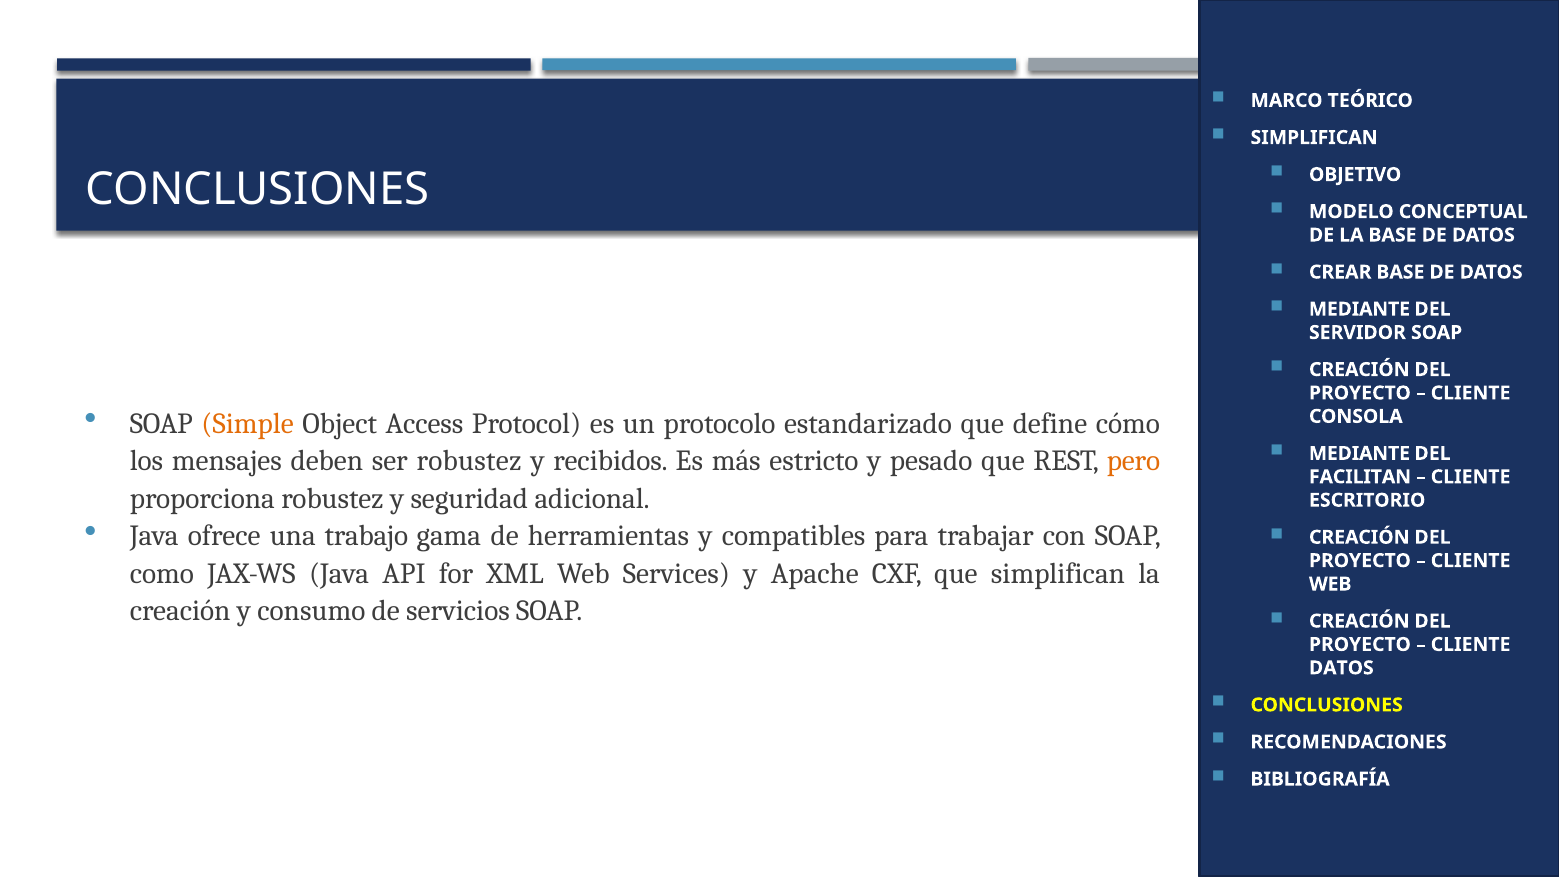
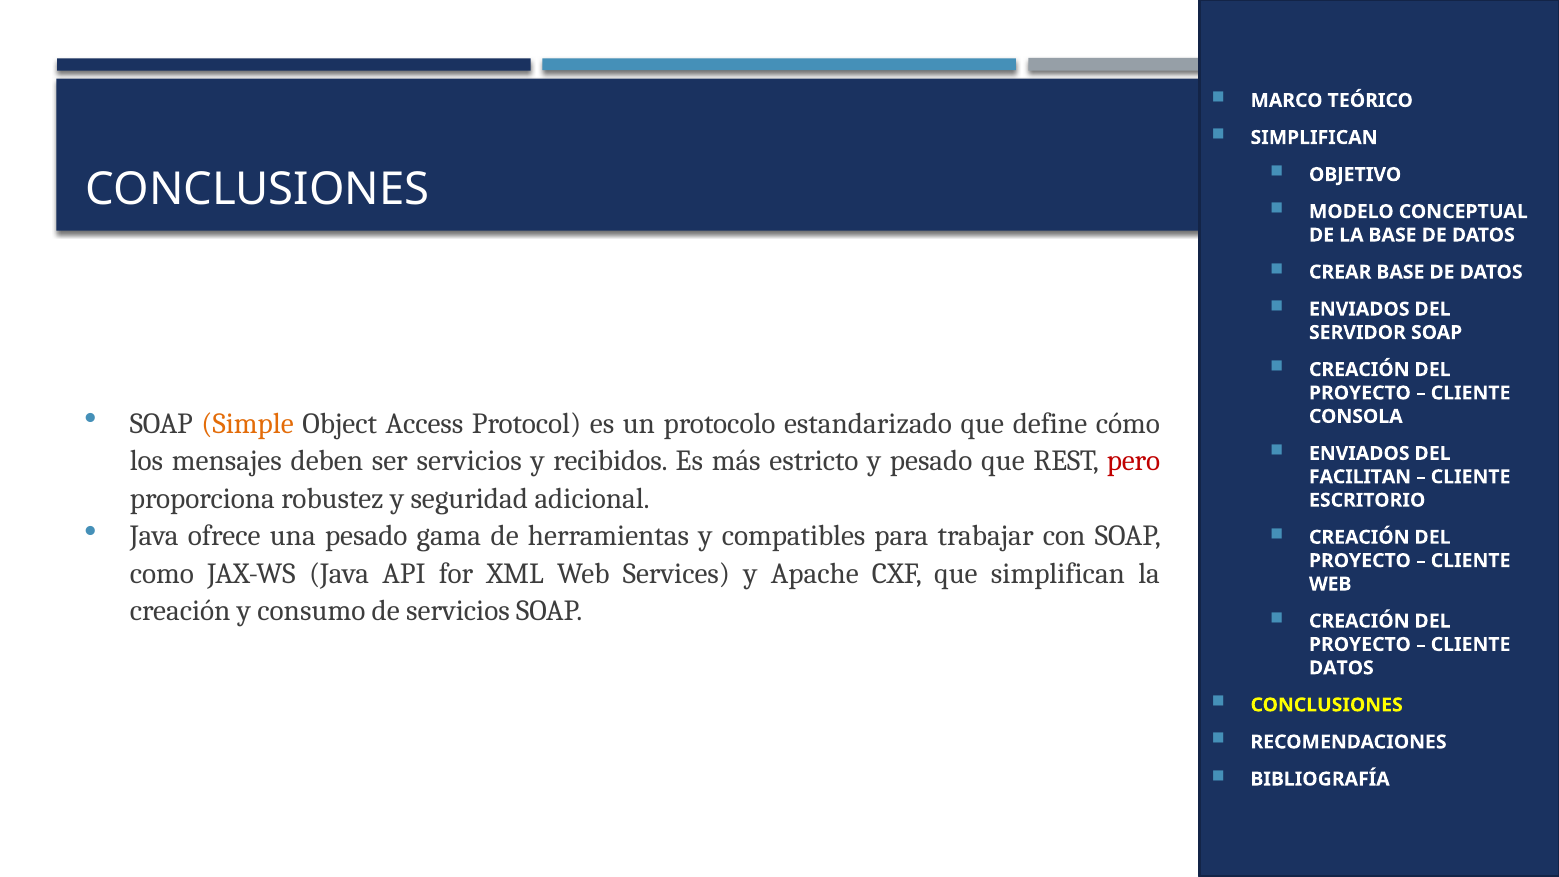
MEDIANTE at (1359, 309): MEDIANTE -> ENVIADOS
MEDIANTE at (1359, 453): MEDIANTE -> ENVIADOS
ser robustez: robustez -> servicios
pero colour: orange -> red
una trabajo: trabajo -> pesado
